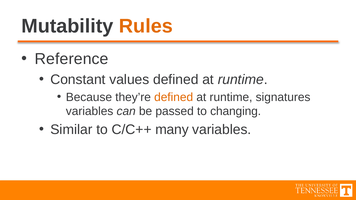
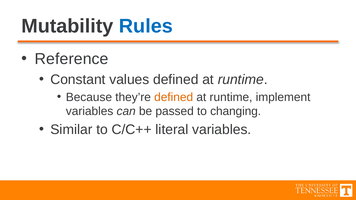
Rules colour: orange -> blue
signatures: signatures -> implement
many: many -> literal
